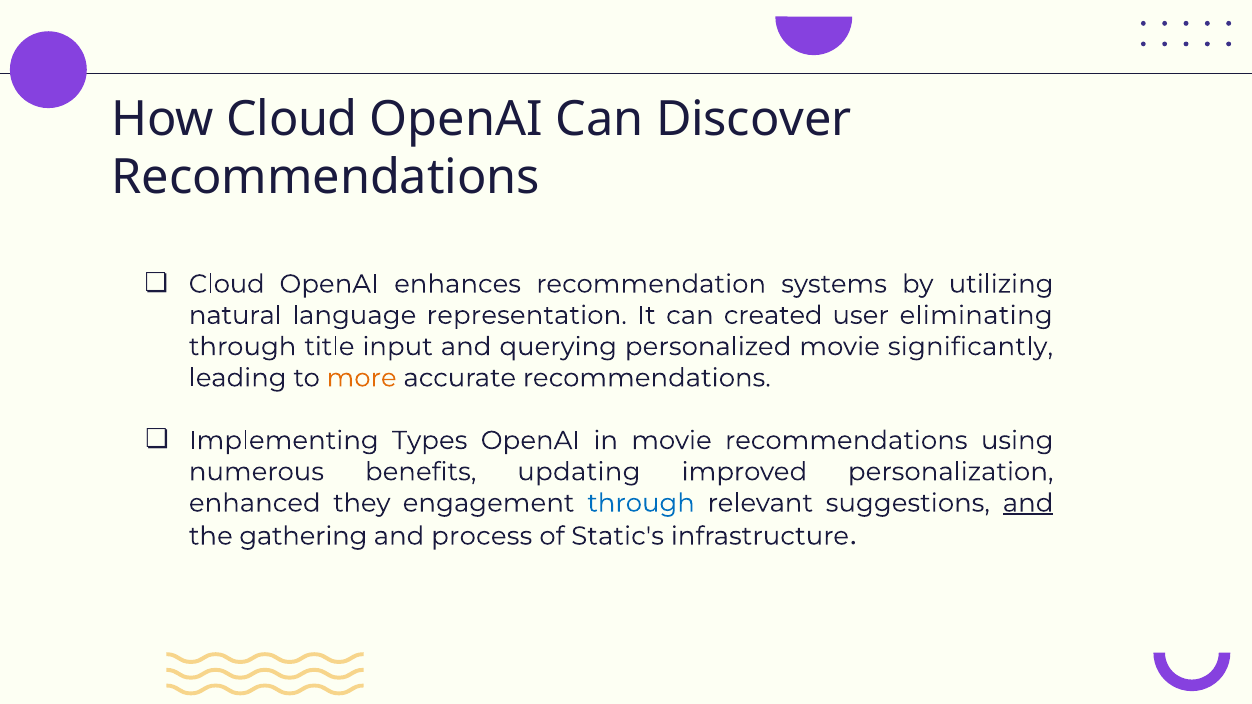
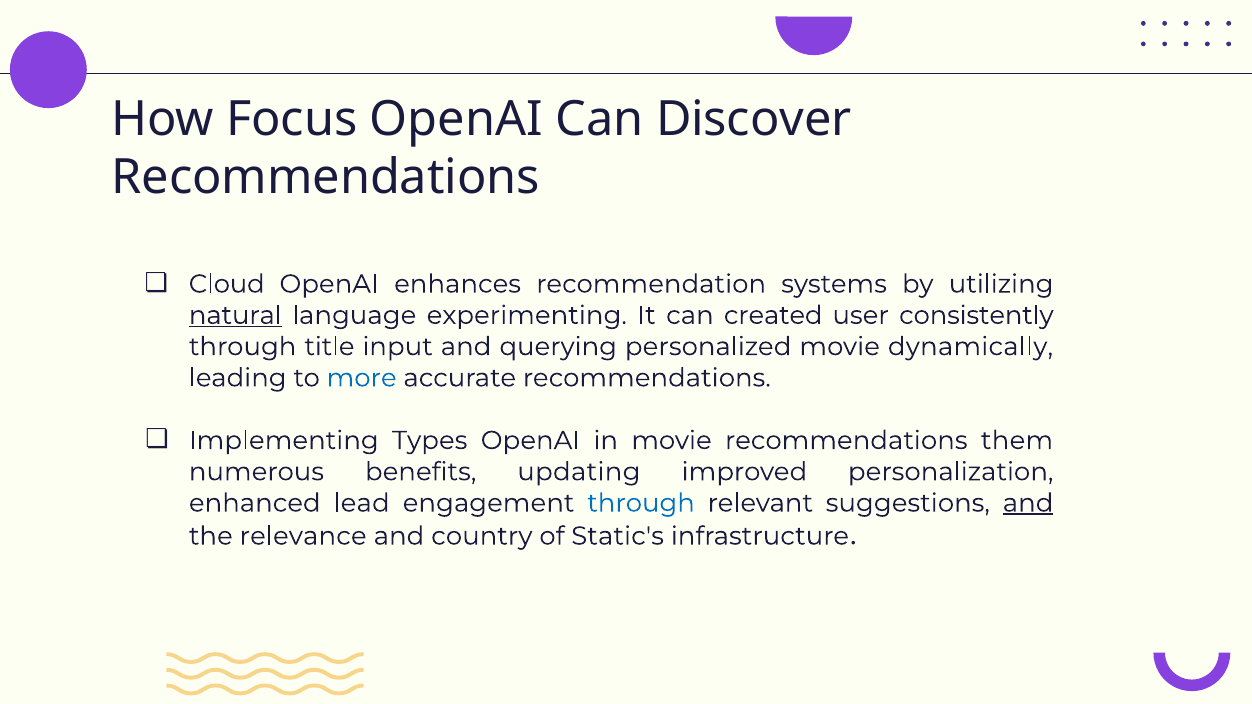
How Cloud: Cloud -> Focus
natural underline: none -> present
representation: representation -> experimenting
eliminating: eliminating -> consistently
significantly: significantly -> dynamically
more colour: orange -> blue
using: using -> them
they: they -> lead
gathering: gathering -> relevance
process: process -> country
